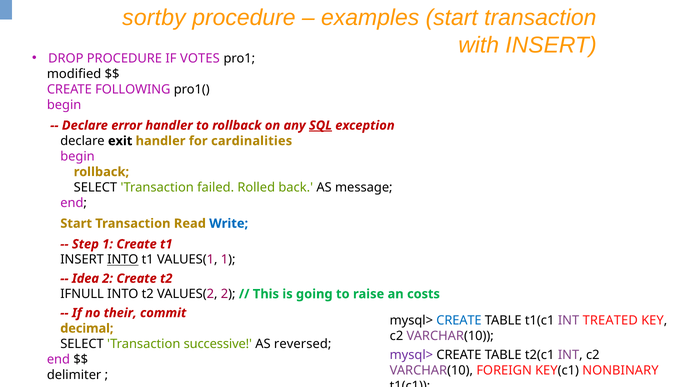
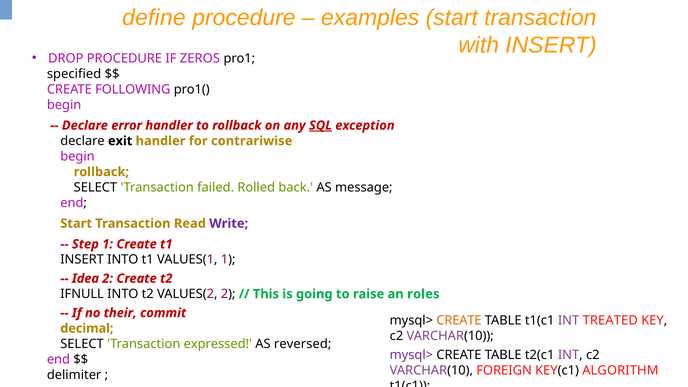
sortby: sortby -> define
VOTES: VOTES -> ZEROS
modified: modified -> specified
cardinalities: cardinalities -> contrariwise
Write colour: blue -> purple
INTO at (123, 260) underline: present -> none
costs: costs -> roles
CREATE at (459, 321) colour: blue -> orange
successive: successive -> expressed
NONBINARY: NONBINARY -> ALGORITHM
